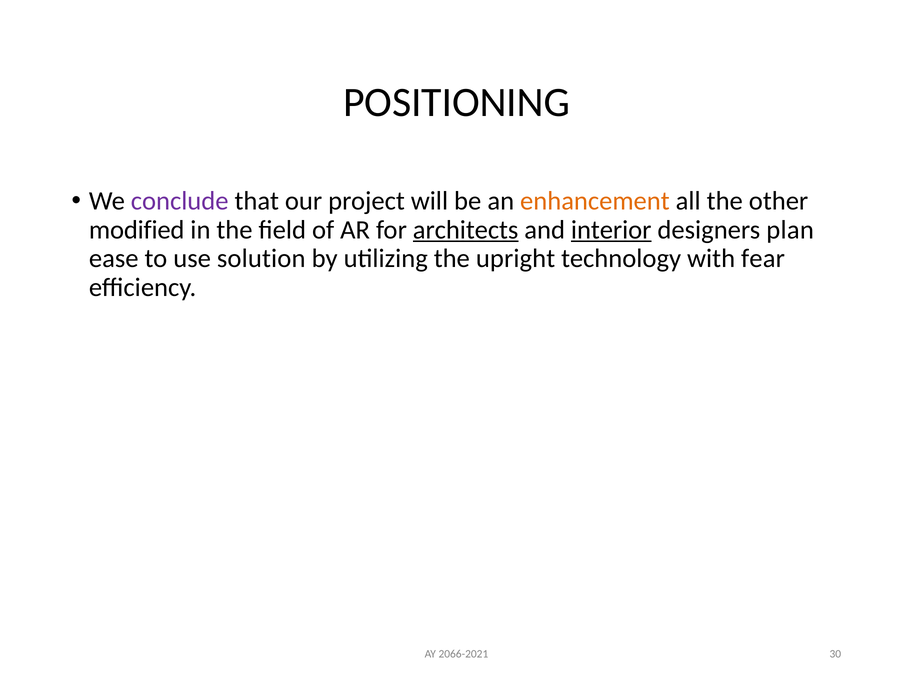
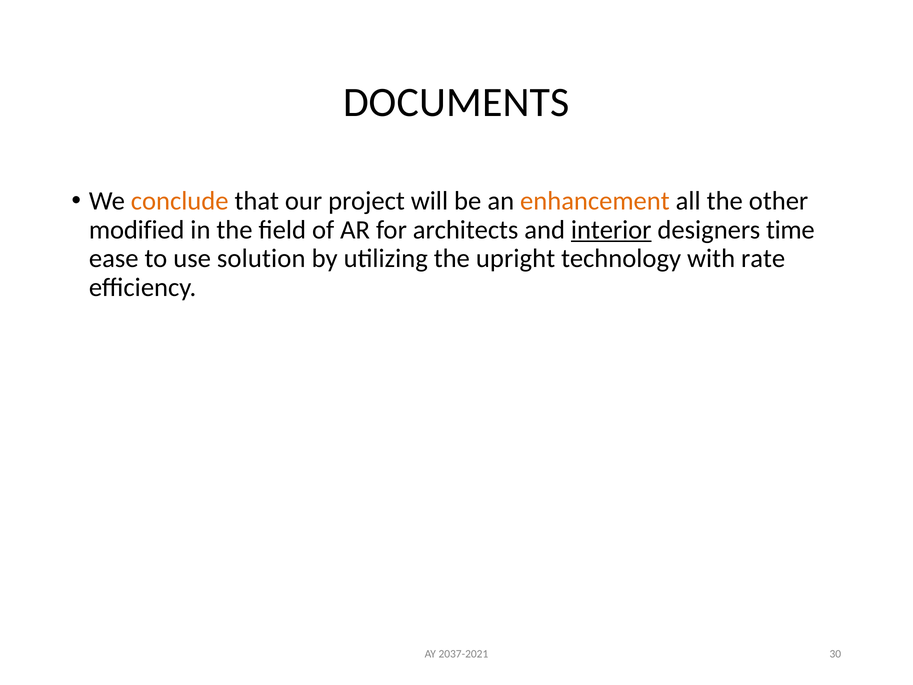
POSITIONING: POSITIONING -> DOCUMENTS
conclude colour: purple -> orange
architects underline: present -> none
plan: plan -> time
fear: fear -> rate
2066-2021: 2066-2021 -> 2037-2021
